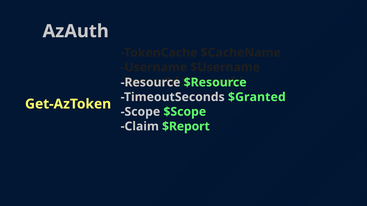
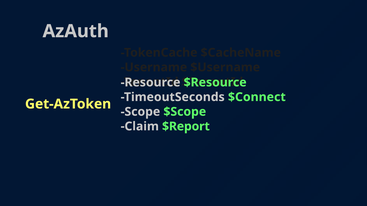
$Granted: $Granted -> $Connect
